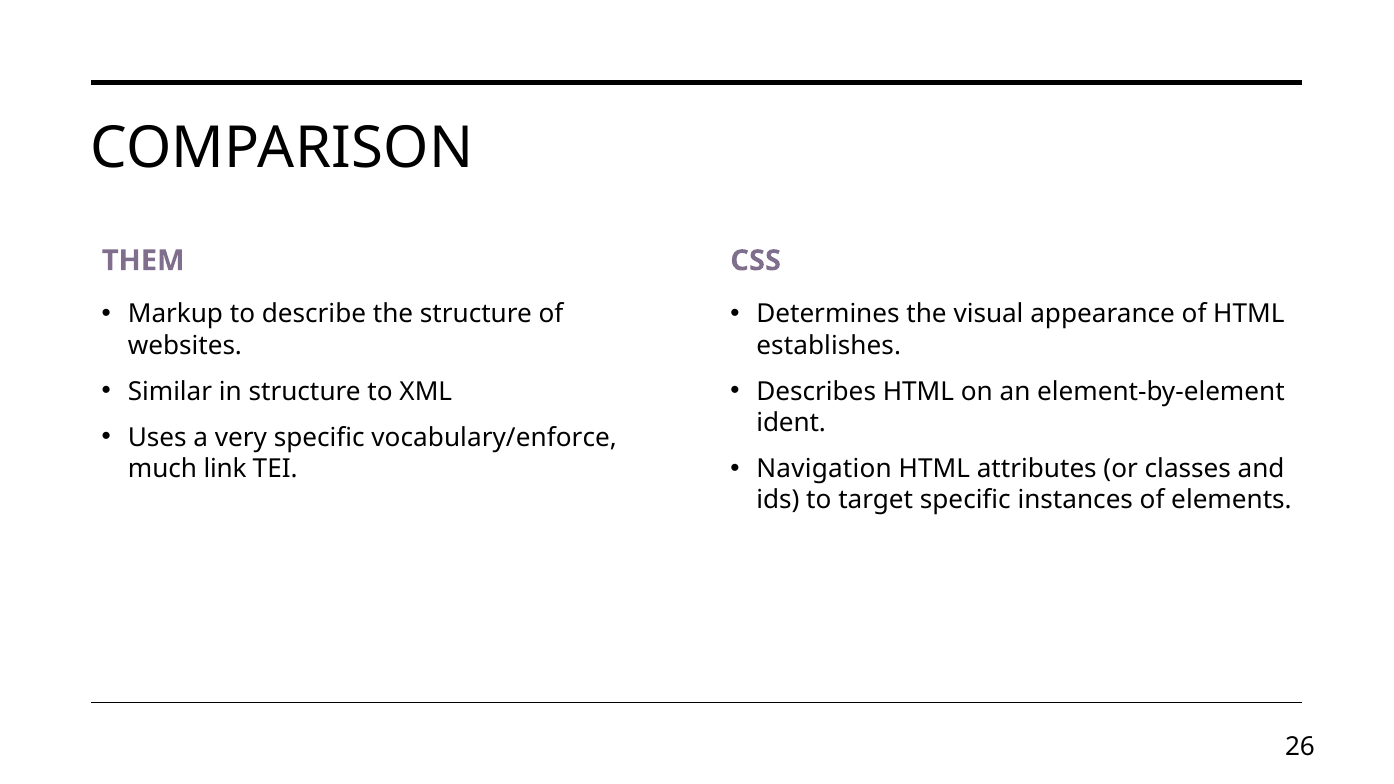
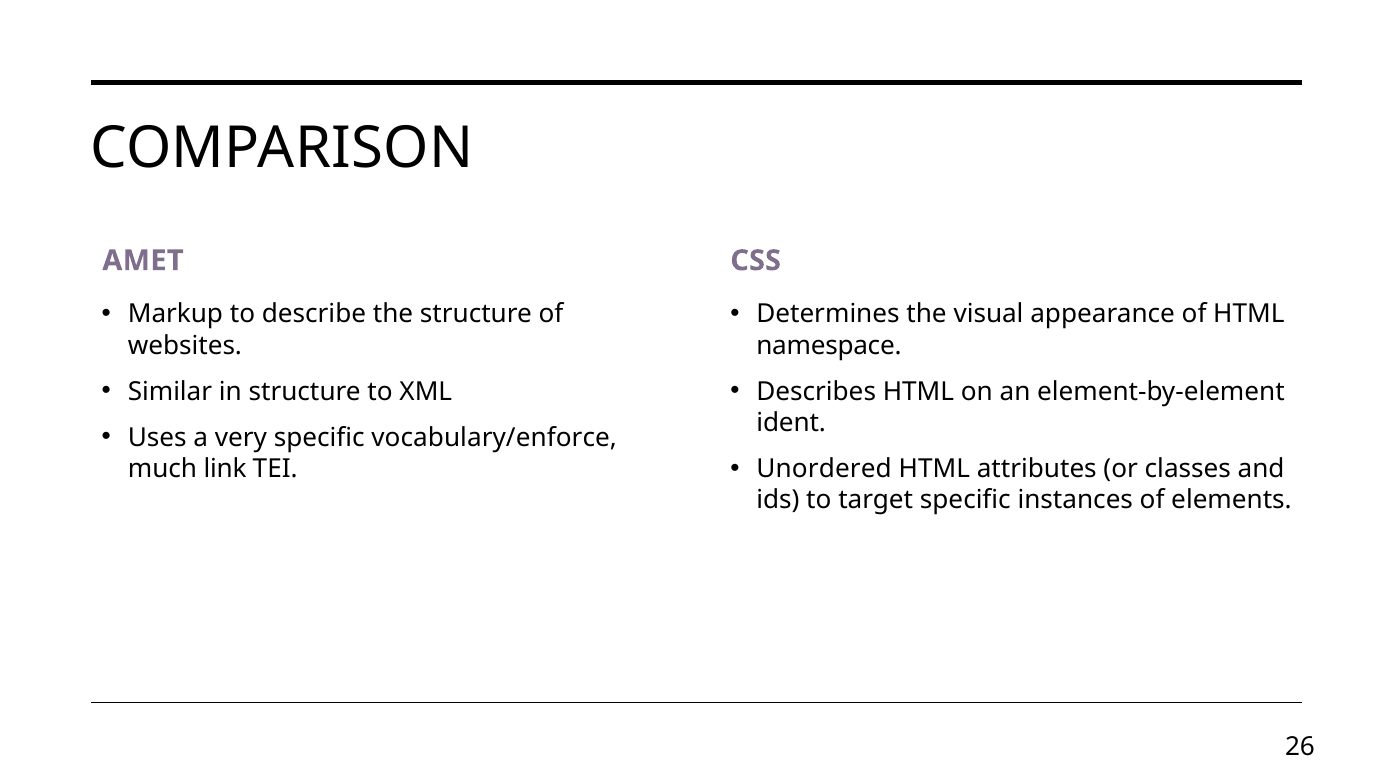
THEM: THEM -> AMET
establishes: establishes -> namespace
Navigation: Navigation -> Unordered
